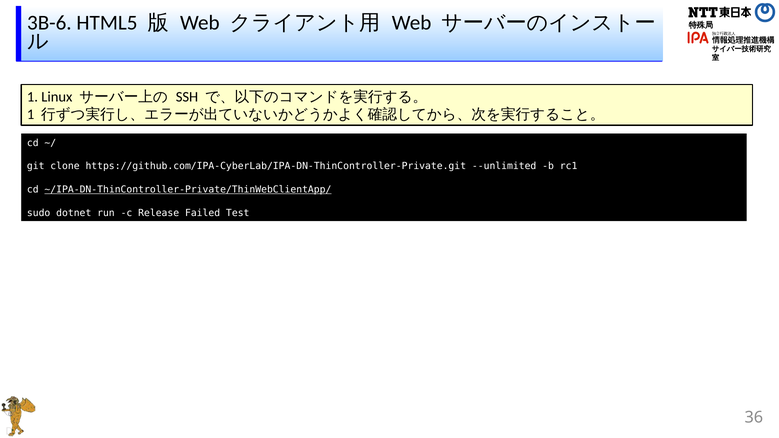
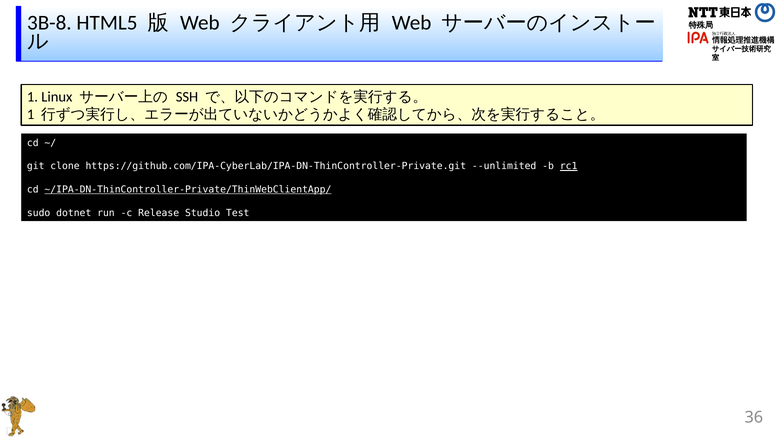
3B-6: 3B-6 -> 3B-8
rc1 underline: none -> present
Failed: Failed -> Studio
